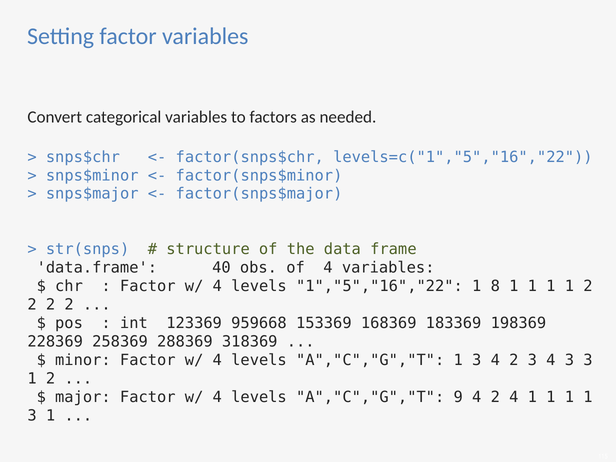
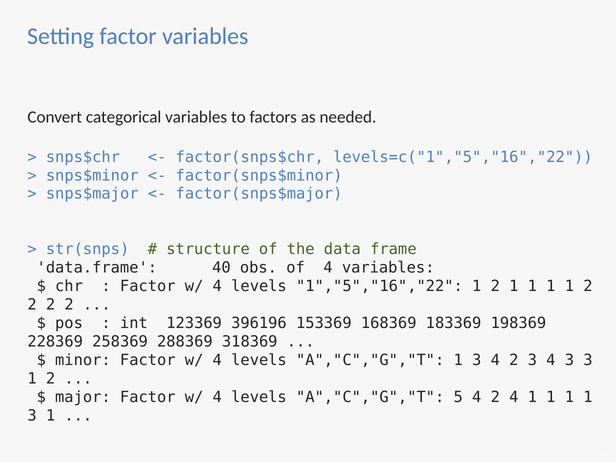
1","5","16","22 1 8: 8 -> 2
959668: 959668 -> 396196
9: 9 -> 5
